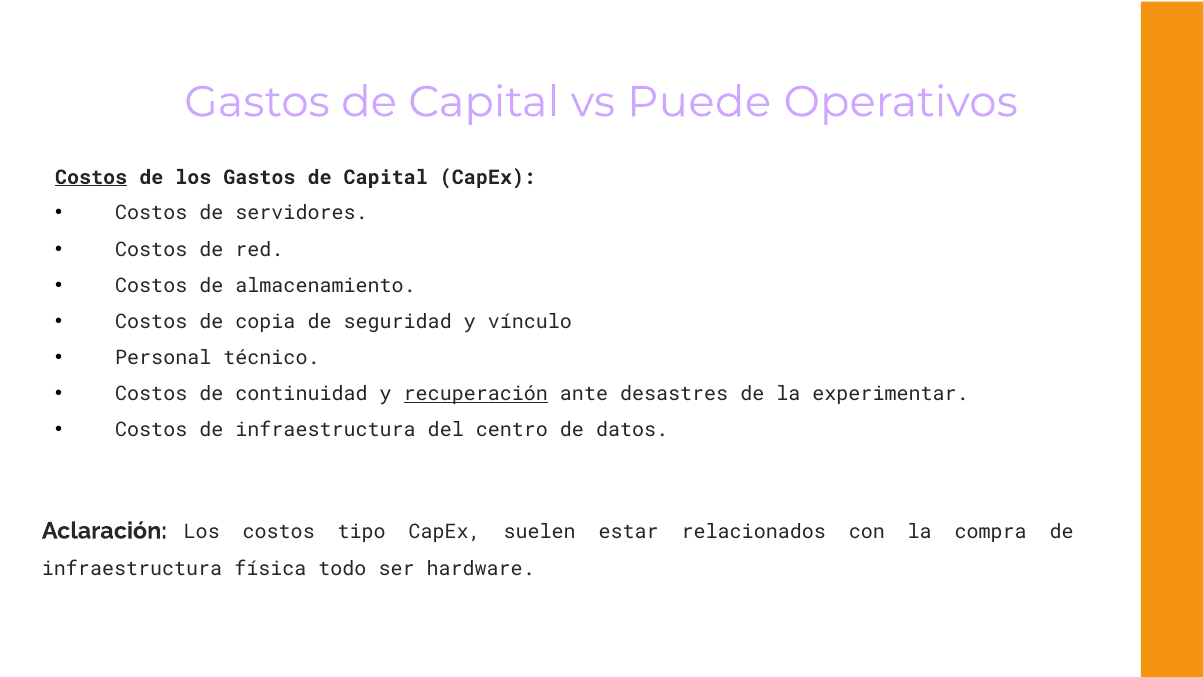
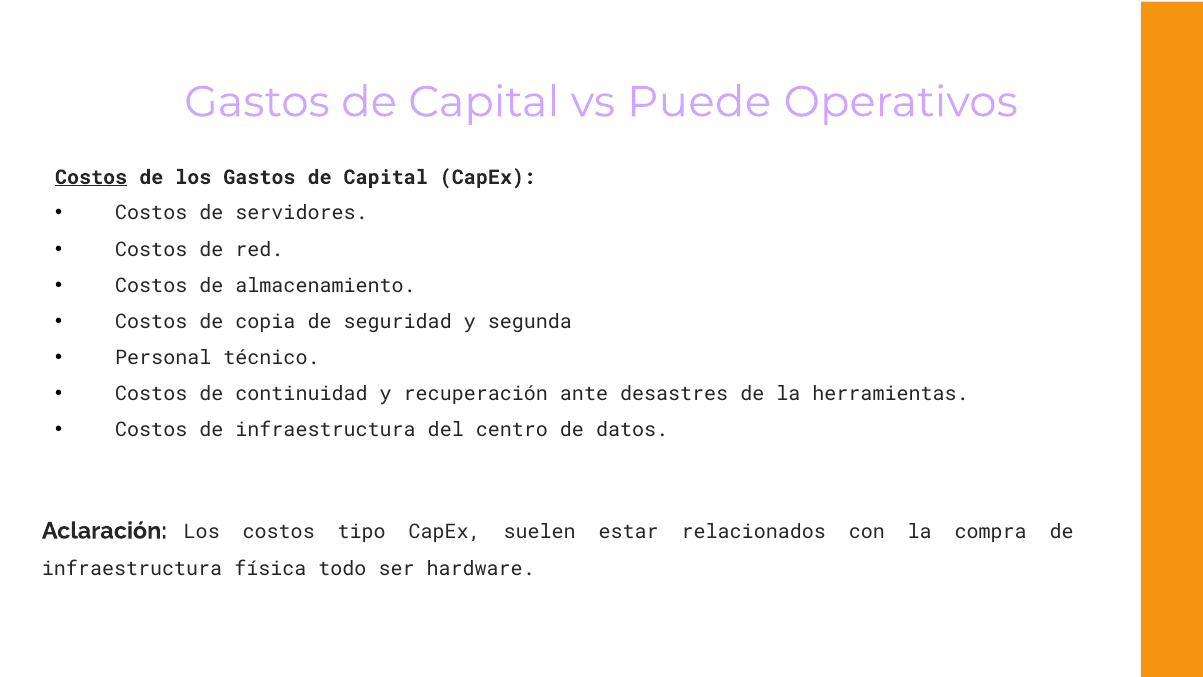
vínculo: vínculo -> segunda
recuperación underline: present -> none
experimentar: experimentar -> herramientas
